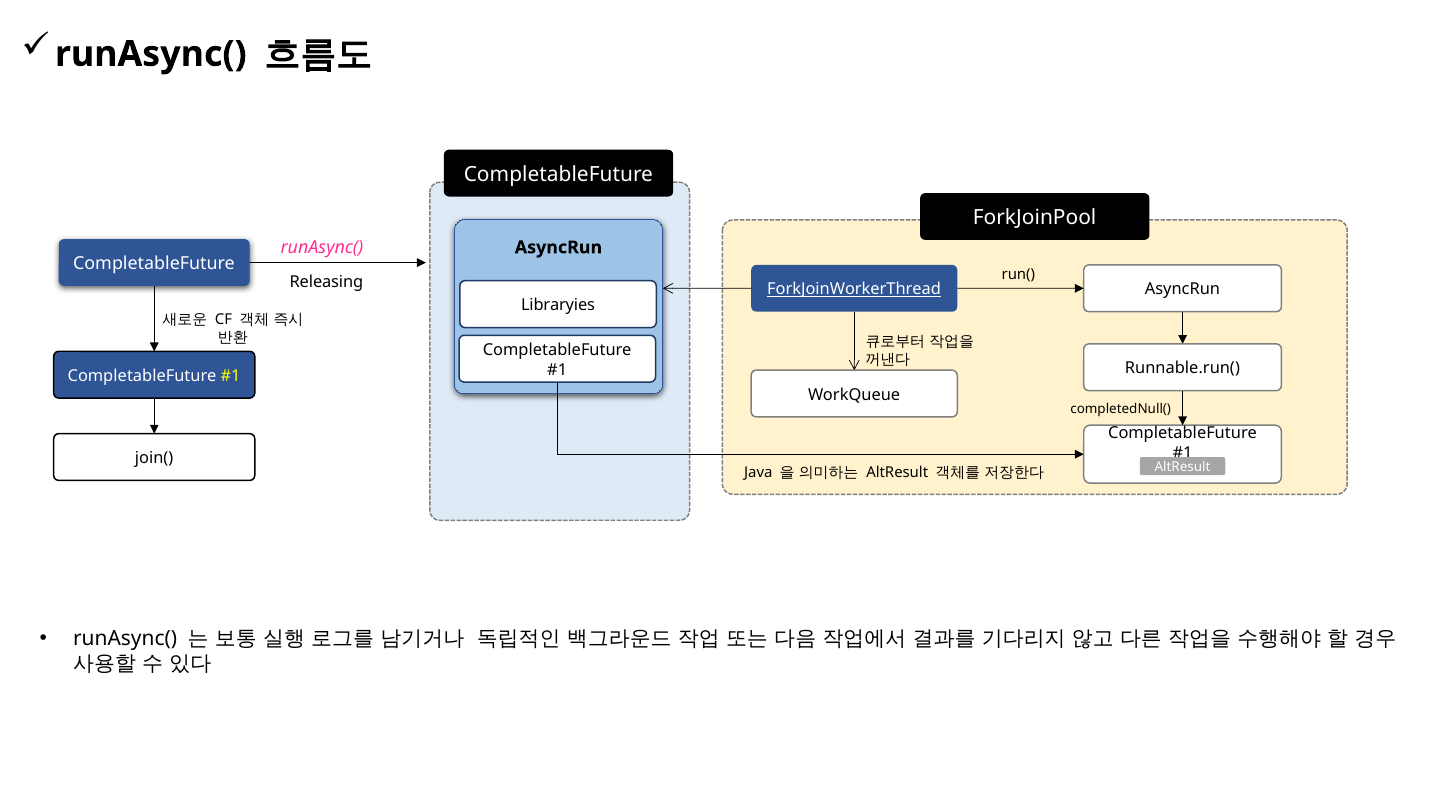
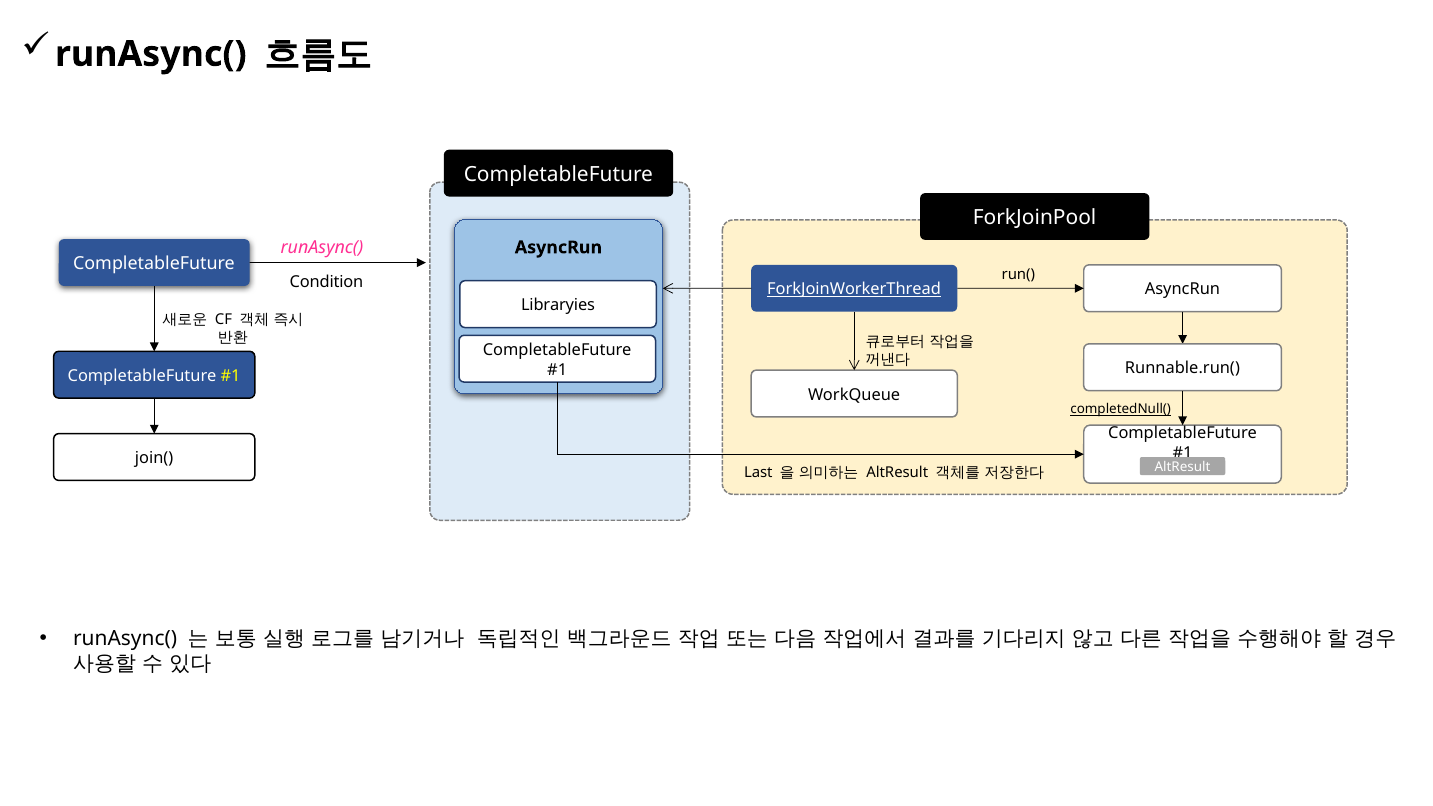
Releasing: Releasing -> Condition
completedNull( underline: none -> present
Java: Java -> Last
